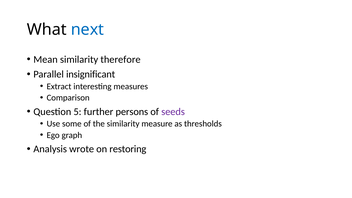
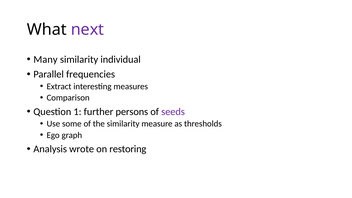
next colour: blue -> purple
Mean: Mean -> Many
therefore: therefore -> individual
insignificant: insignificant -> frequencies
5: 5 -> 1
